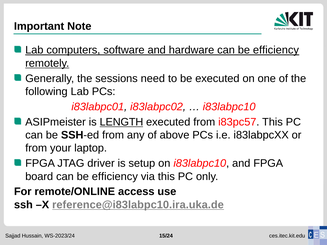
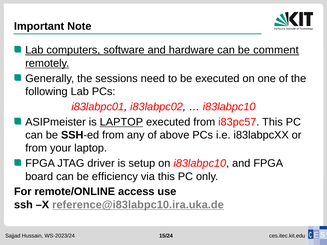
hardware can be efficiency: efficiency -> comment
is LENGTH: LENGTH -> LAPTOP
